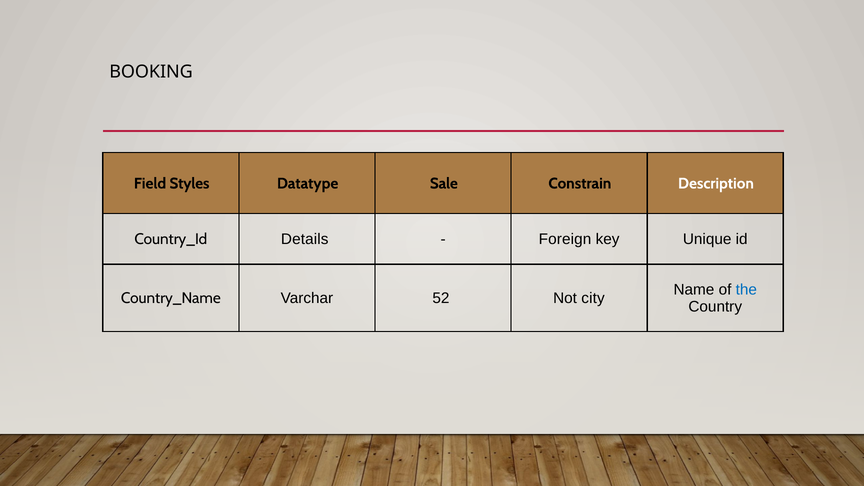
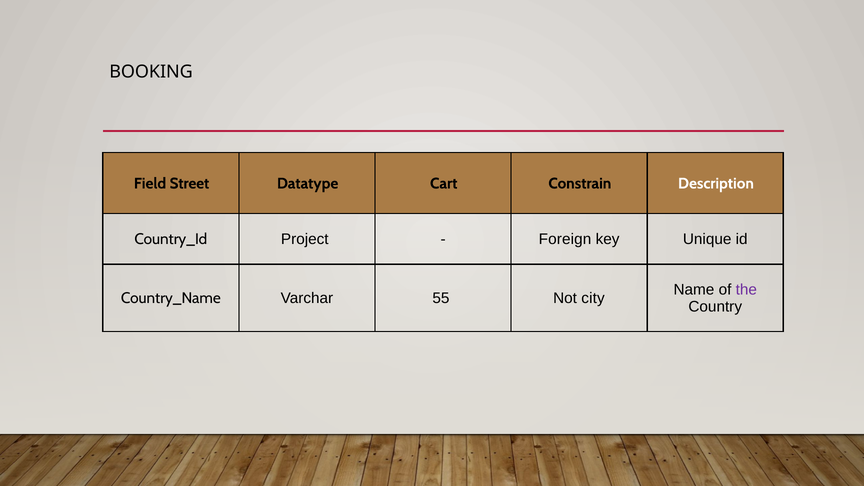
Styles: Styles -> Street
Sale: Sale -> Cart
Details: Details -> Project
the colour: blue -> purple
52: 52 -> 55
